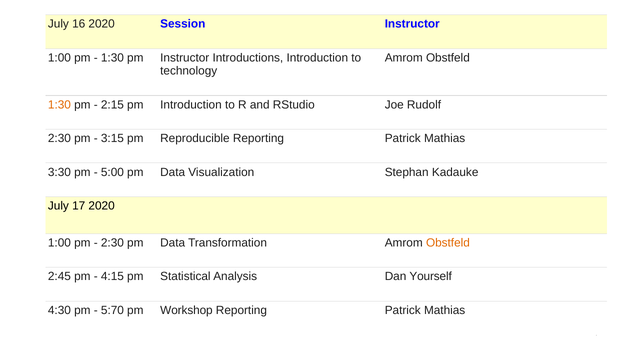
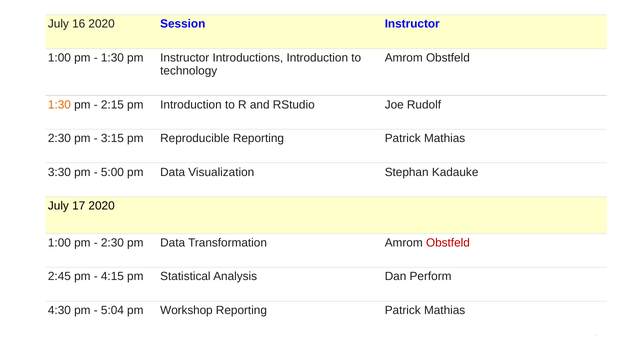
Obstfeld at (448, 243) colour: orange -> red
Yourself: Yourself -> Perform
5:70: 5:70 -> 5:04
